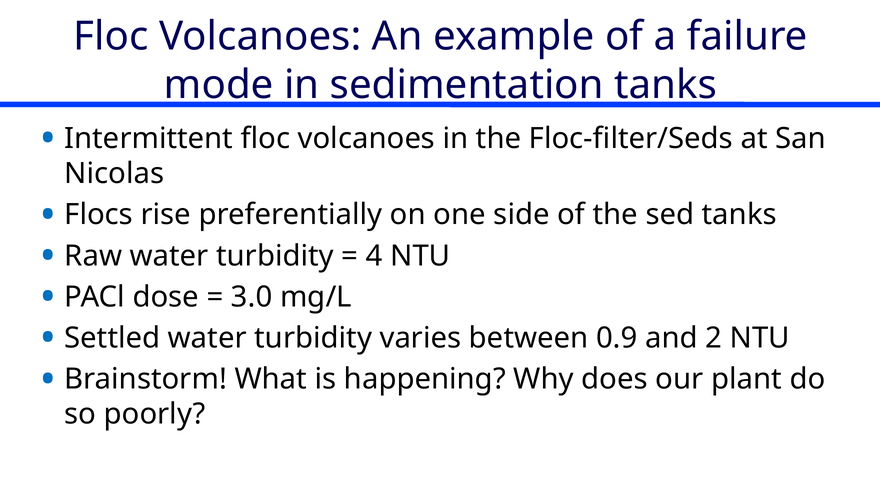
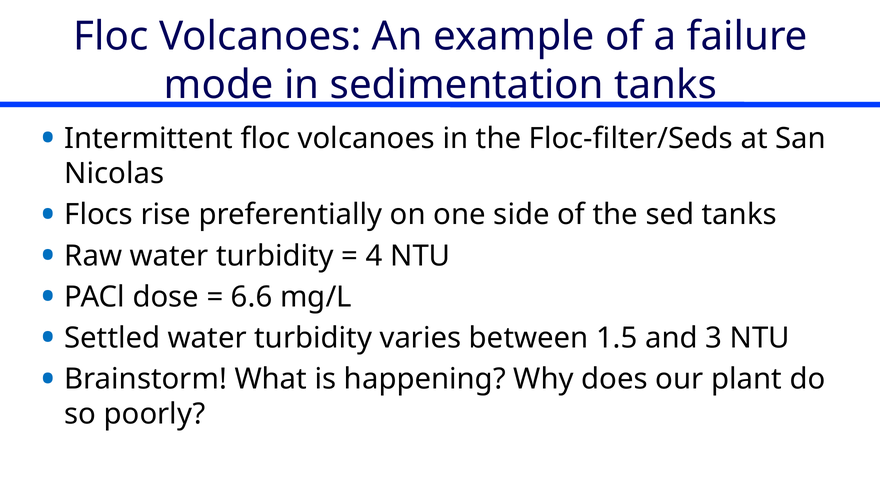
3.0: 3.0 -> 6.6
0.9: 0.9 -> 1.5
2: 2 -> 3
